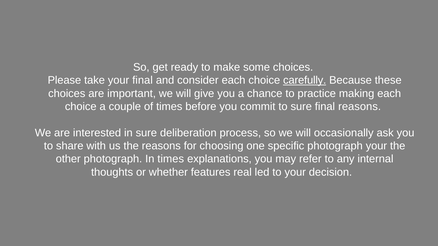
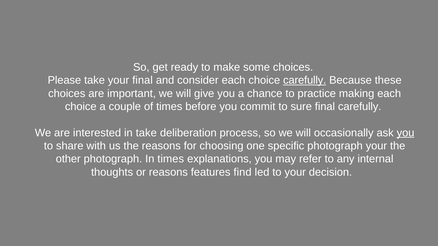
final reasons: reasons -> carefully
in sure: sure -> take
you at (406, 133) underline: none -> present
or whether: whether -> reasons
real: real -> find
